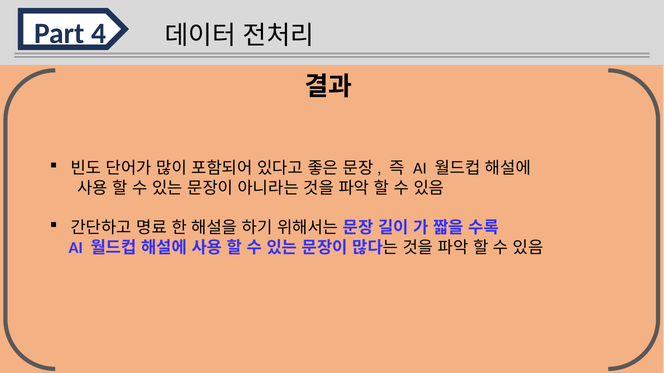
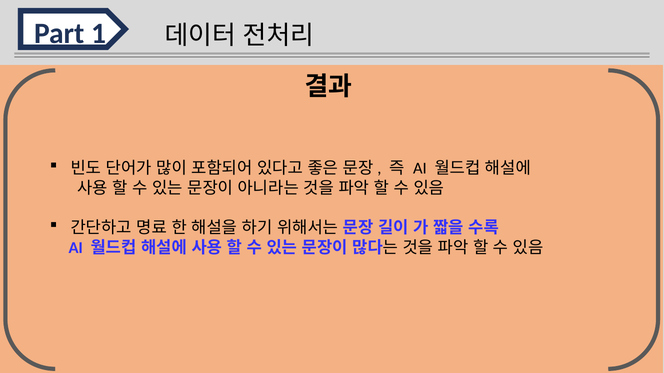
4: 4 -> 1
